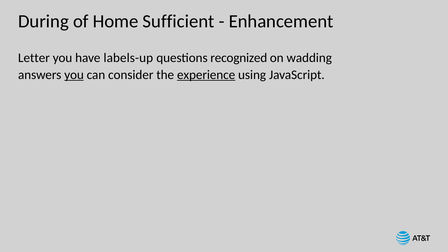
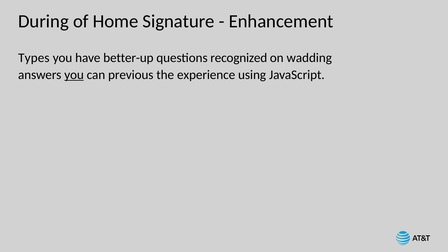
Sufficient: Sufficient -> Signature
Letter: Letter -> Types
labels-up: labels-up -> better-up
consider: consider -> previous
experience underline: present -> none
